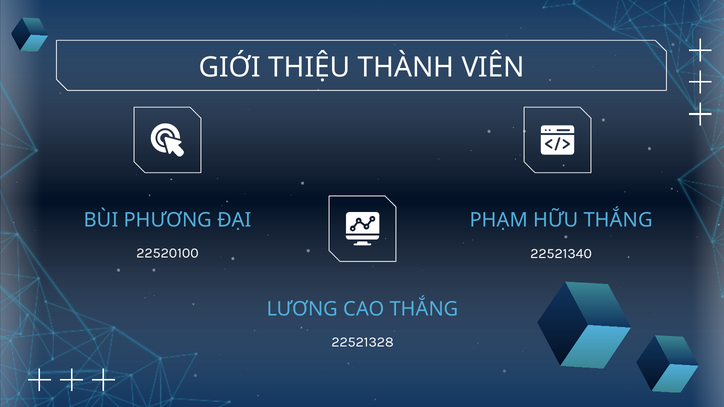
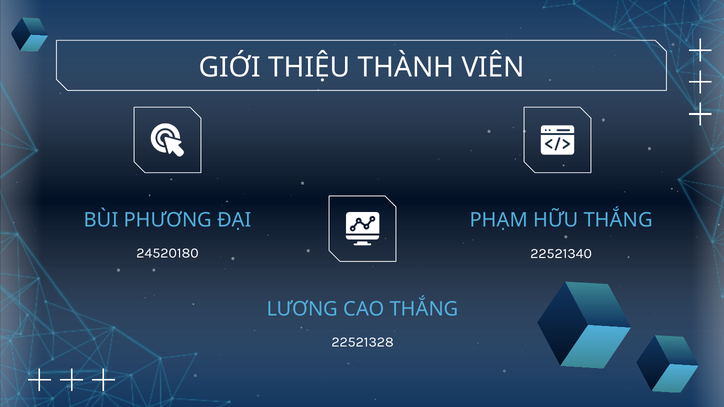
22520100: 22520100 -> 24520180
